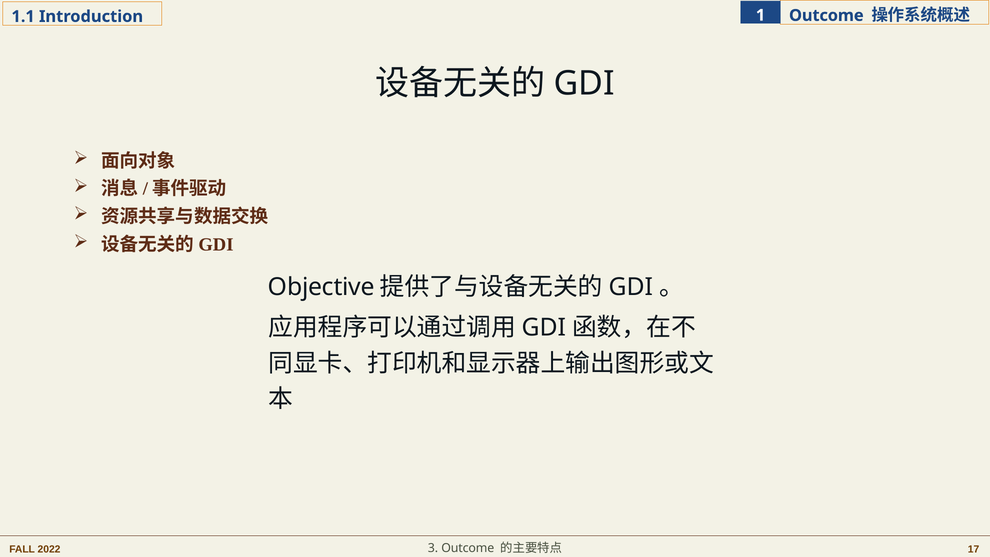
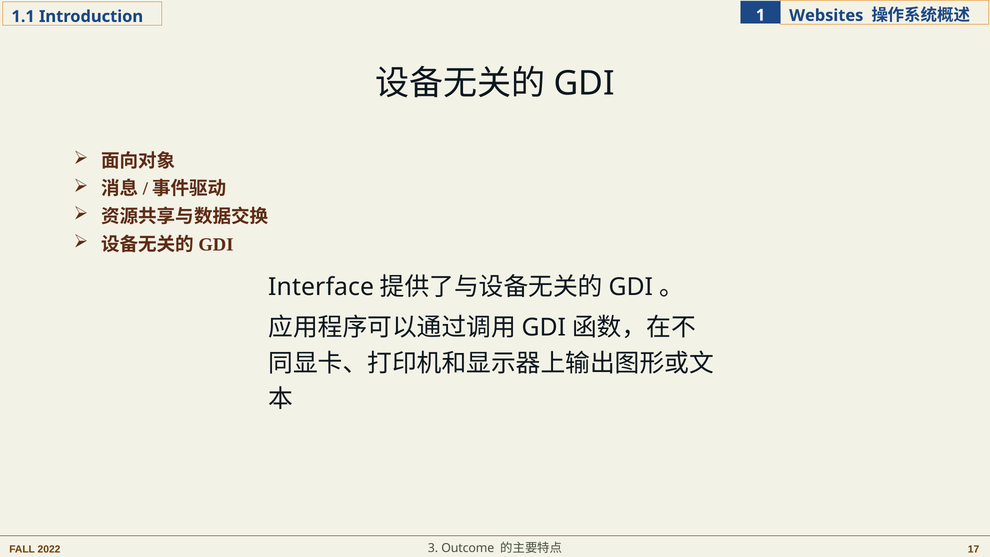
Outcome at (826, 15): Outcome -> Websites
Objective: Objective -> Interface
